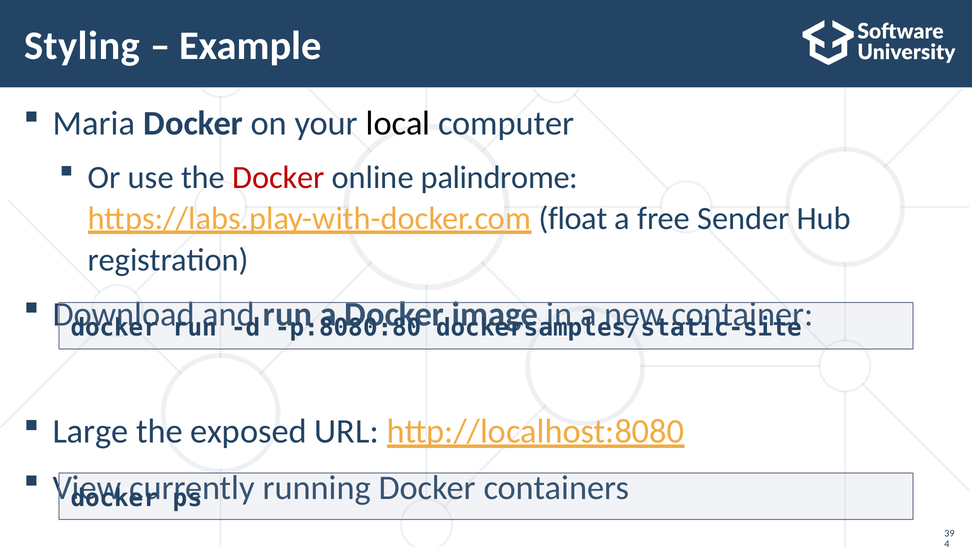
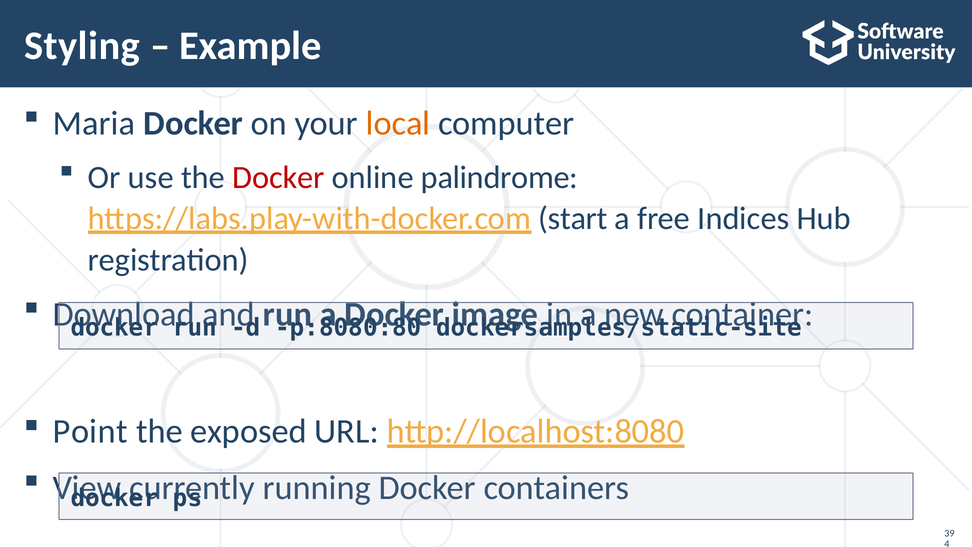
local colour: black -> orange
float: float -> start
Sender: Sender -> Indices
Large: Large -> Point
